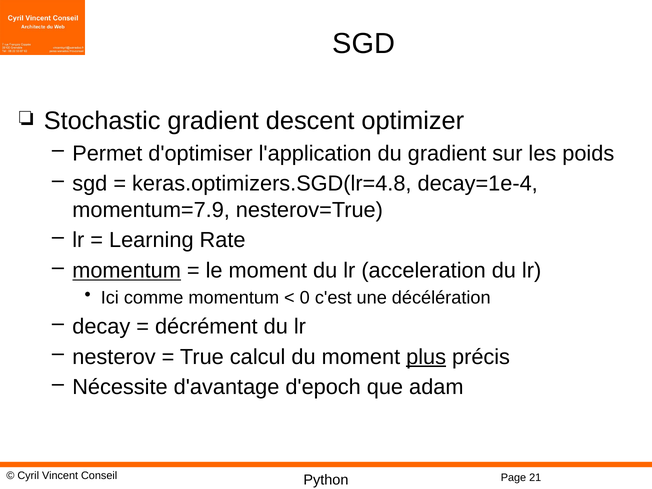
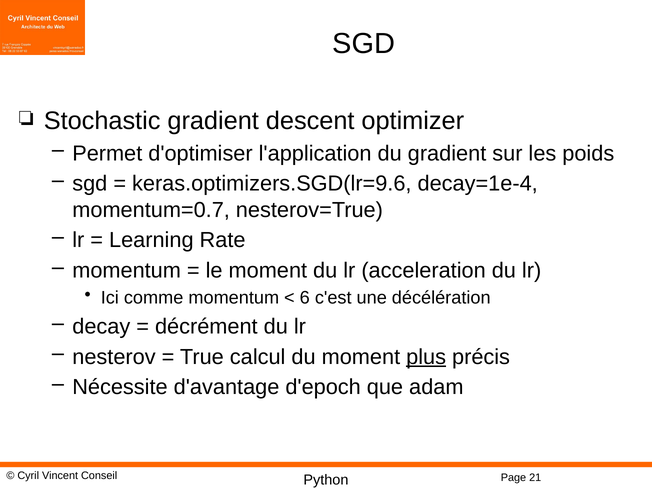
keras.optimizers.SGD(lr=4.8: keras.optimizers.SGD(lr=4.8 -> keras.optimizers.SGD(lr=9.6
momentum=7.9: momentum=7.9 -> momentum=0.7
momentum at (127, 271) underline: present -> none
0: 0 -> 6
